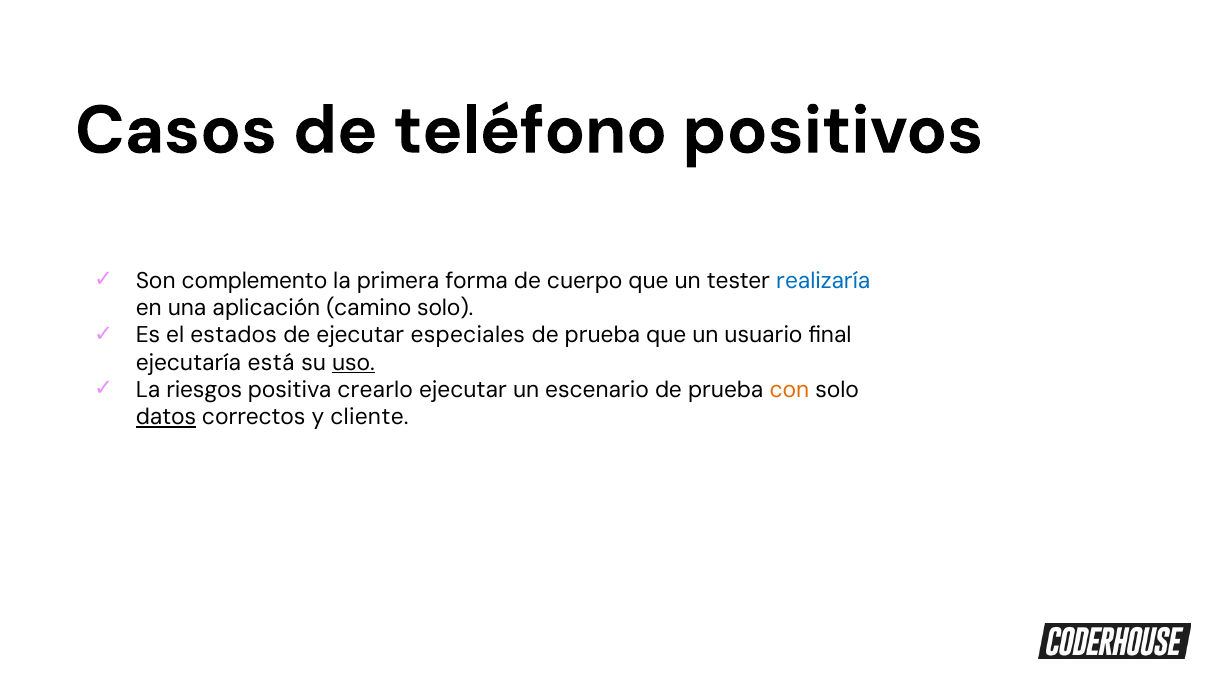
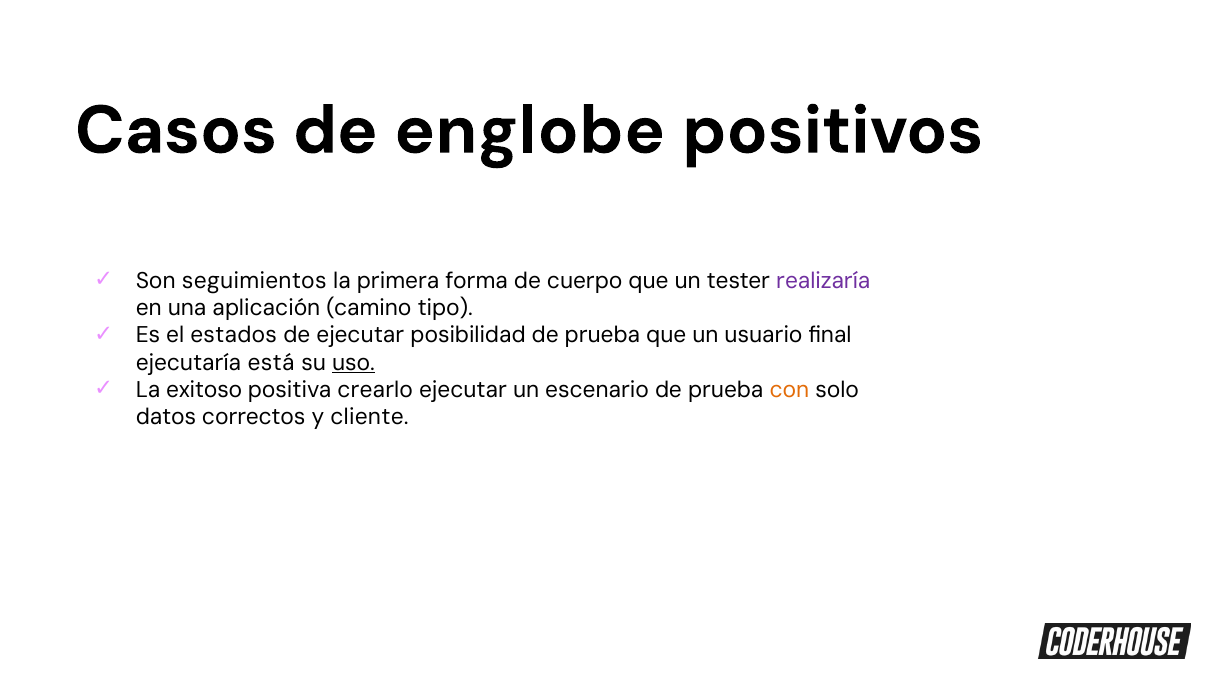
teléfono: teléfono -> englobe
complemento: complemento -> seguimientos
realizaría colour: blue -> purple
camino solo: solo -> tipo
especiales: especiales -> posibilidad
riesgos: riesgos -> exitoso
datos underline: present -> none
